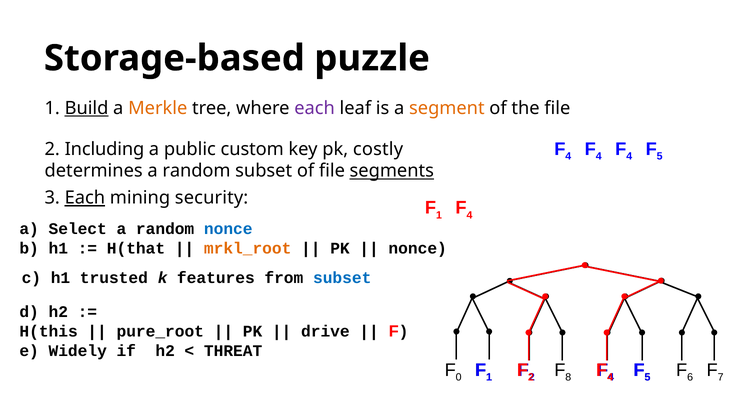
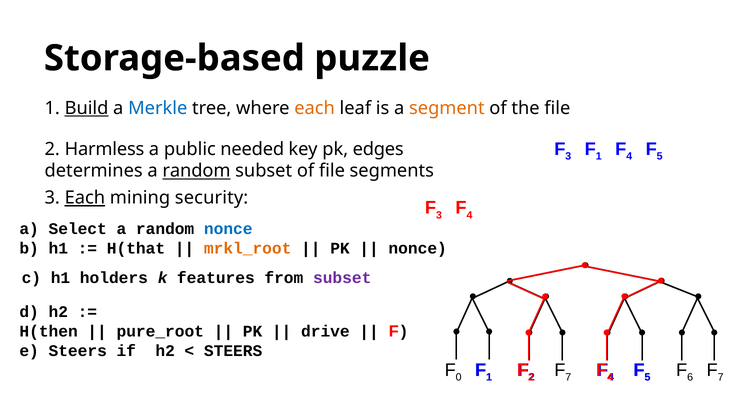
Merkle colour: orange -> blue
each at (315, 108) colour: purple -> orange
4 at (568, 156): 4 -> 3
4 at (599, 156): 4 -> 1
Including: Including -> Harmless
custom: custom -> needed
costly: costly -> edges
random at (196, 171) underline: none -> present
segments underline: present -> none
1 at (439, 215): 1 -> 3
trusted: trusted -> holders
subset at (342, 278) colour: blue -> purple
H(this: H(this -> H(then
e Widely: Widely -> Steers
THREAT at (233, 351): THREAT -> STEERS
8 at (568, 378): 8 -> 7
